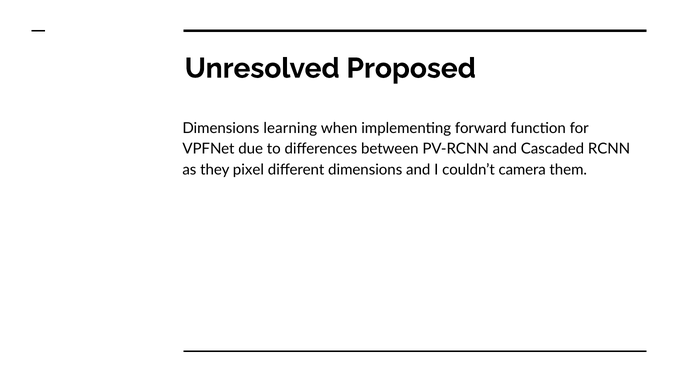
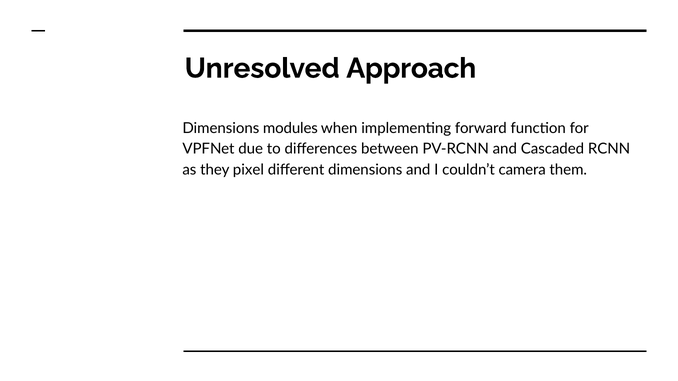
Proposed: Proposed -> Approach
learning: learning -> modules
